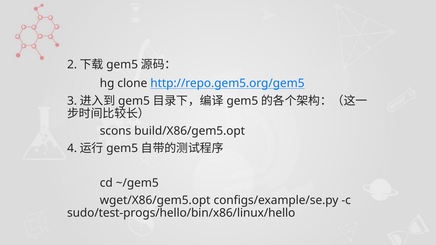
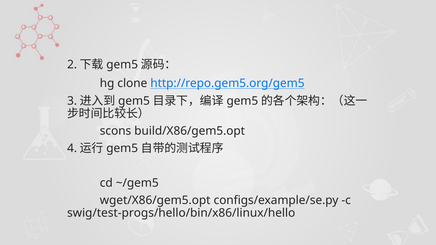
sudo/test-progs/hello/bin/x86/linux/hello: sudo/test-progs/hello/bin/x86/linux/hello -> swig/test-progs/hello/bin/x86/linux/hello
